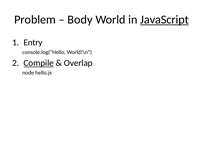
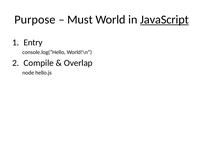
Problem: Problem -> Purpose
Body: Body -> Must
Compile underline: present -> none
